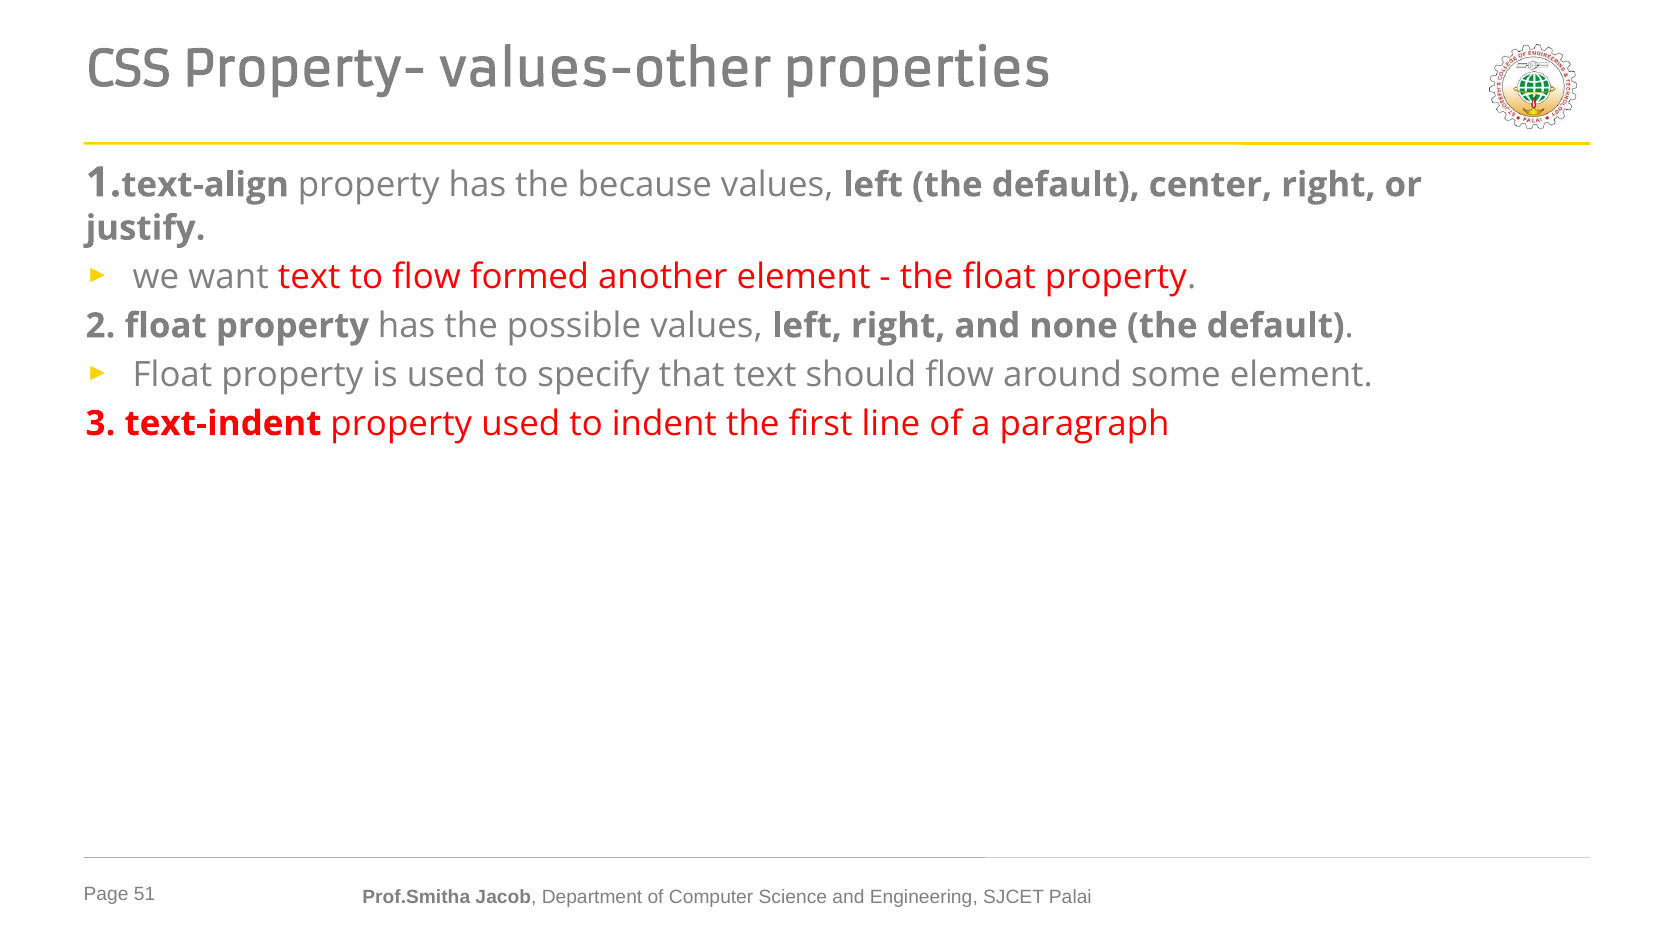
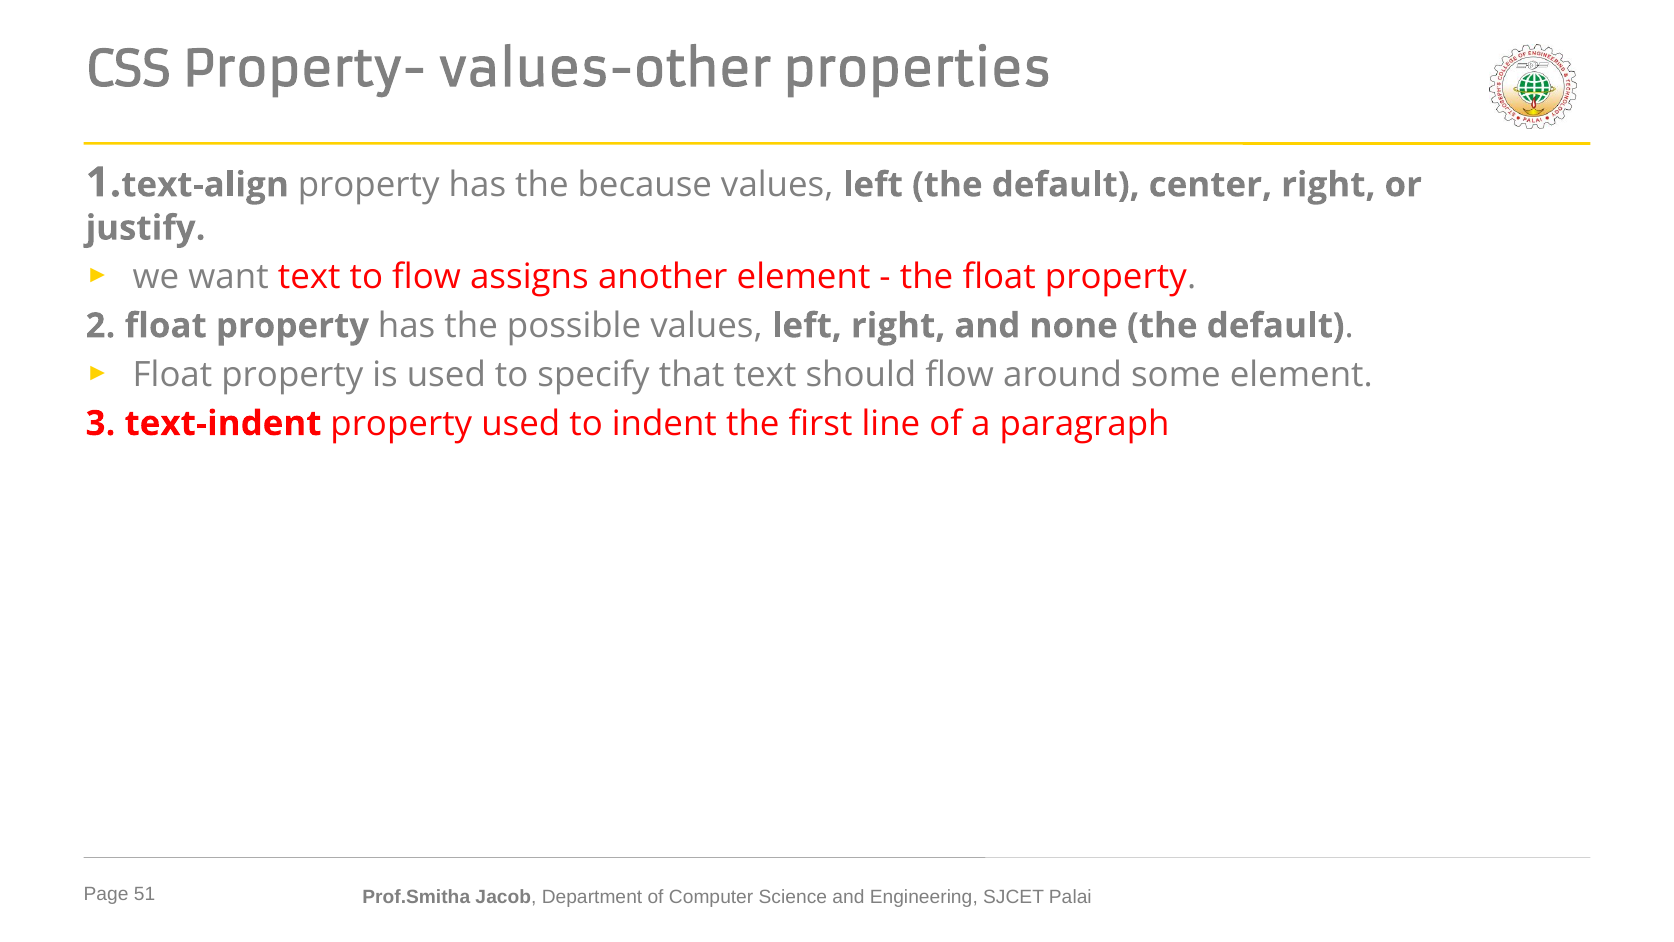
formed: formed -> assigns
